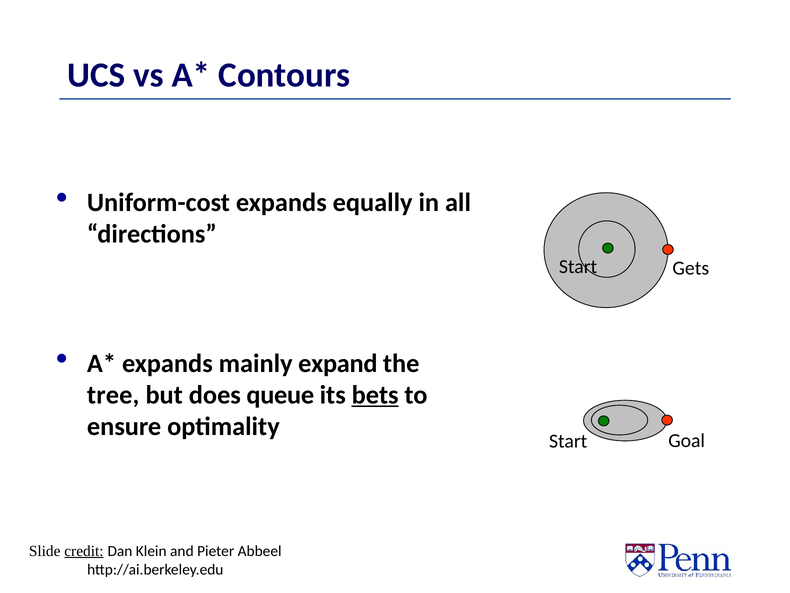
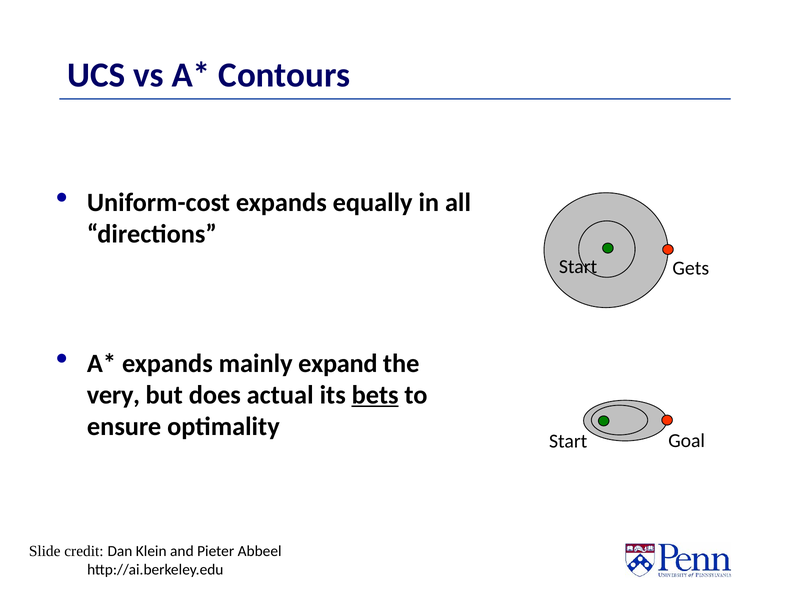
tree: tree -> very
queue: queue -> actual
credit underline: present -> none
